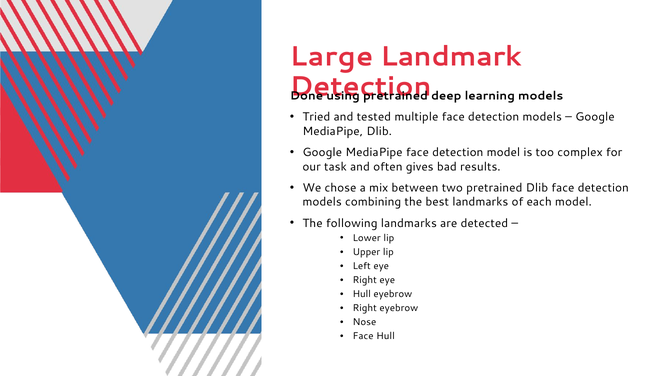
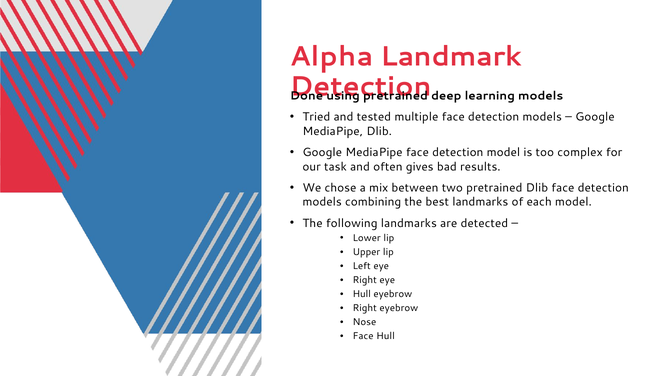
Large: Large -> Alpha
